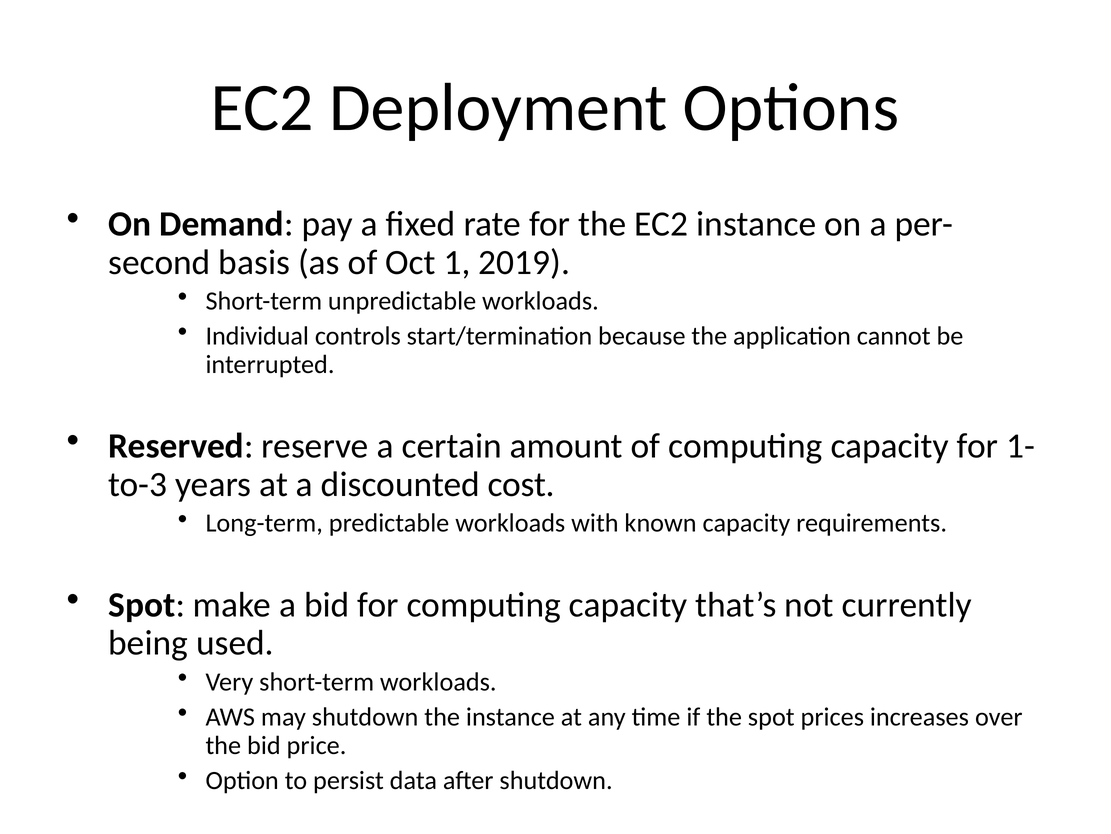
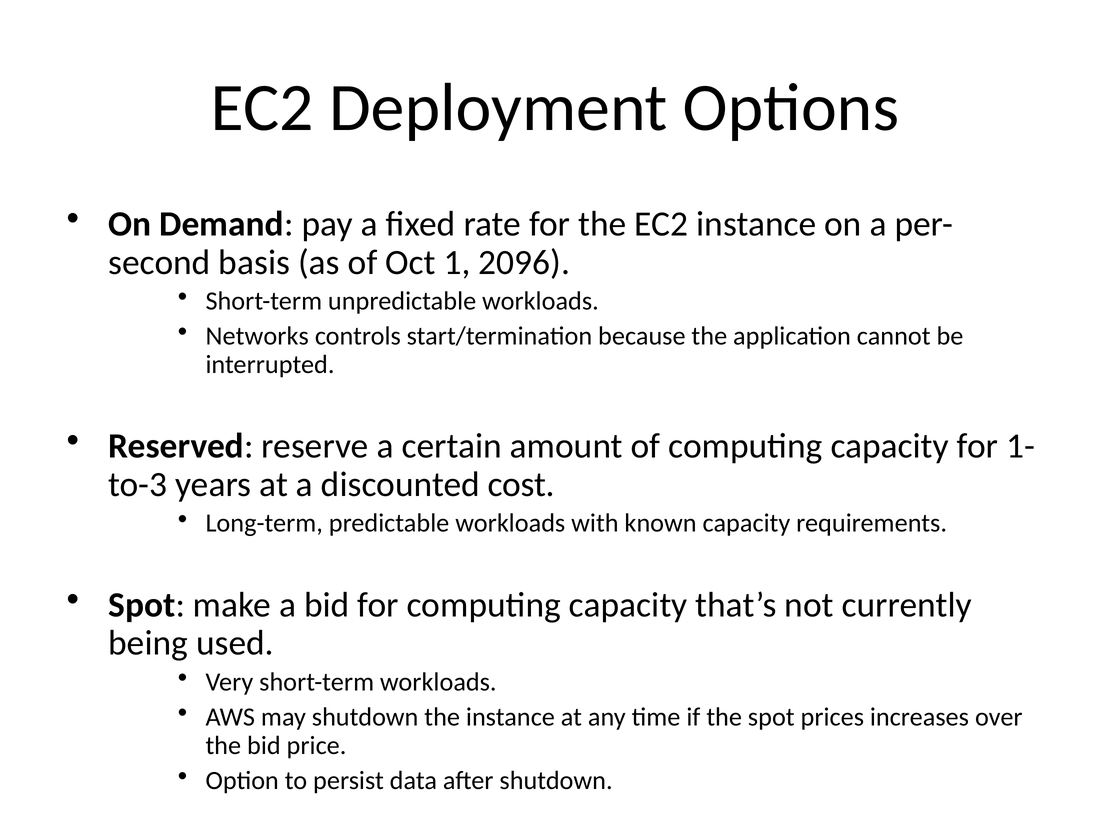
2019: 2019 -> 2096
Individual: Individual -> Networks
